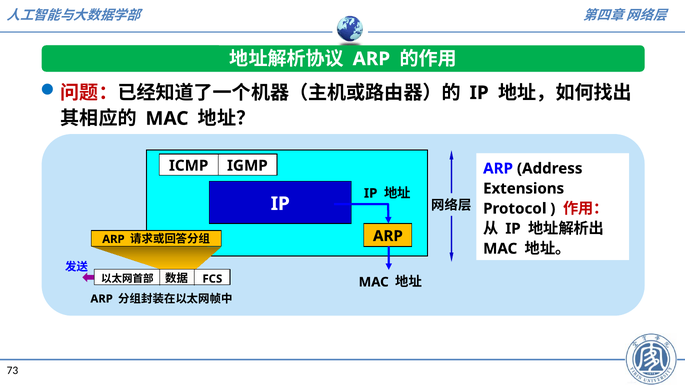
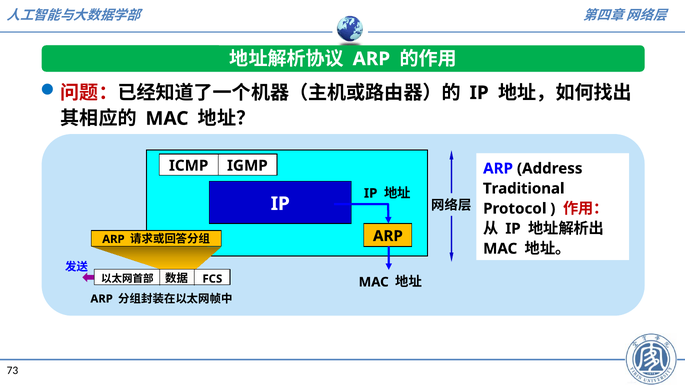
Extensions: Extensions -> Traditional
